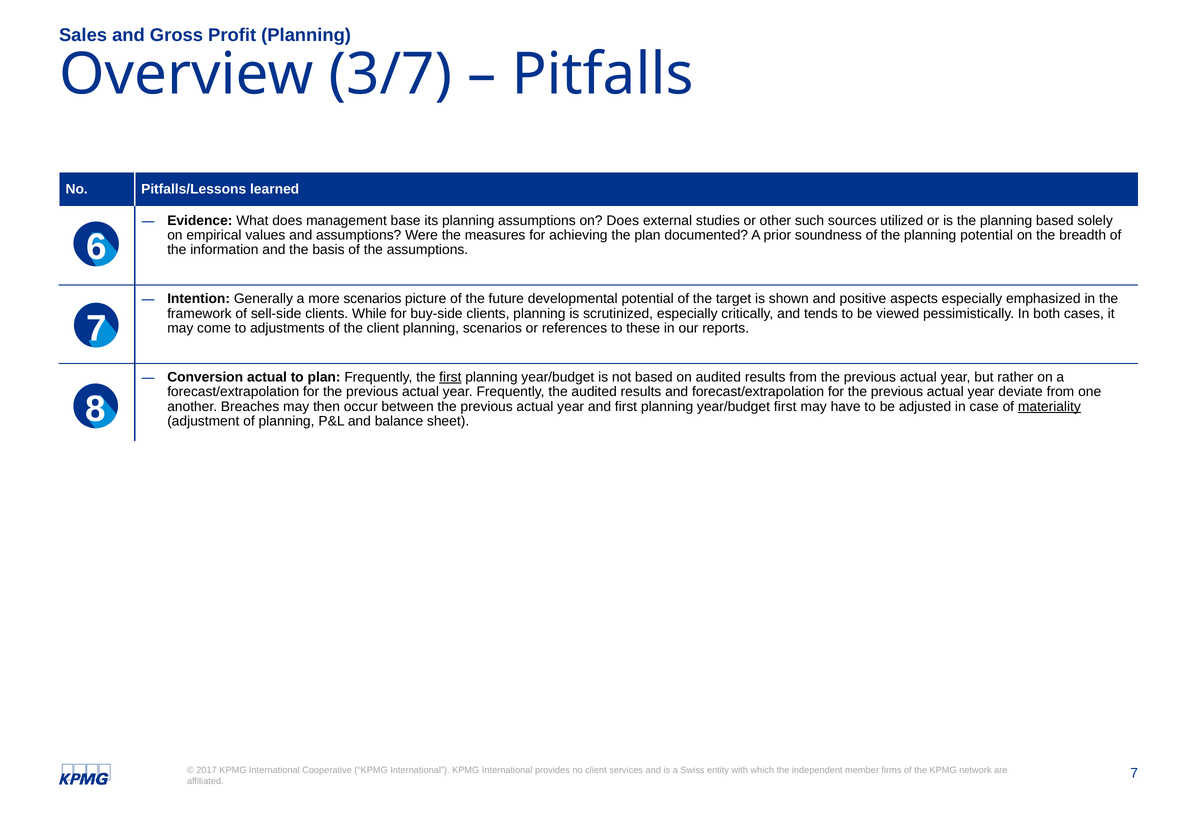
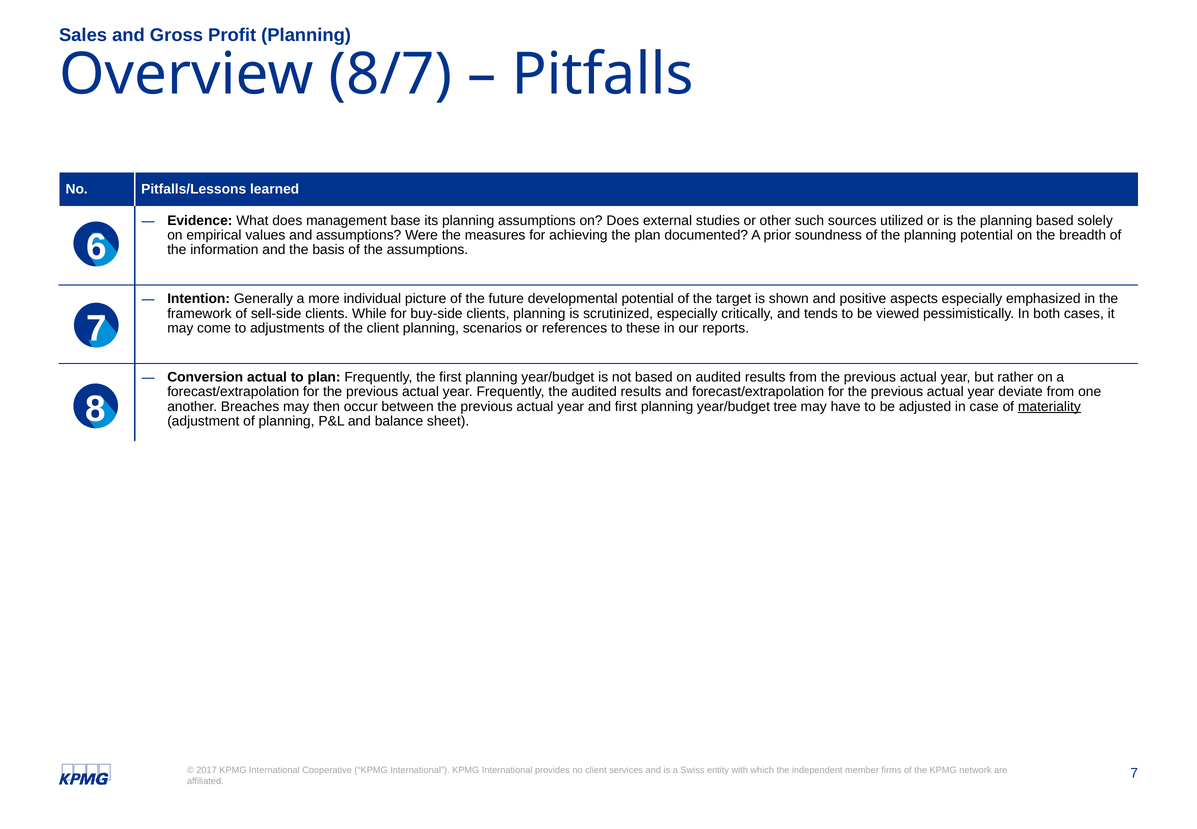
3/7: 3/7 -> 8/7
more scenarios: scenarios -> individual
first at (450, 377) underline: present -> none
year/budget first: first -> tree
